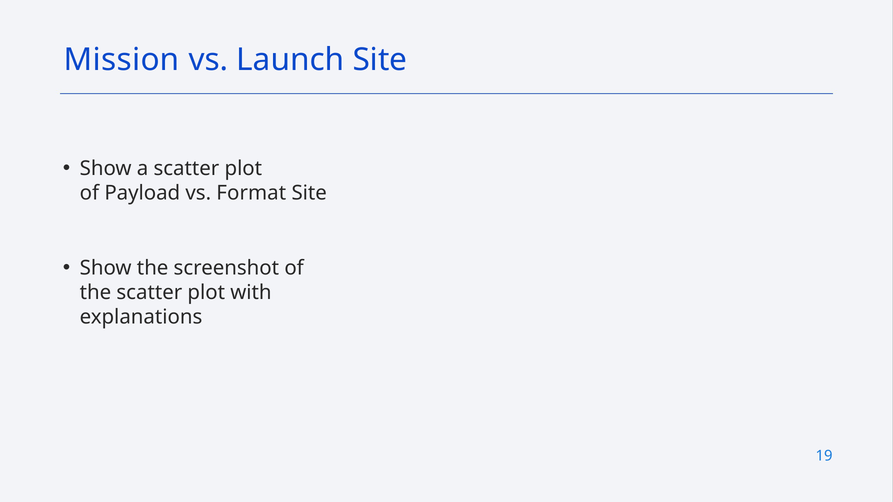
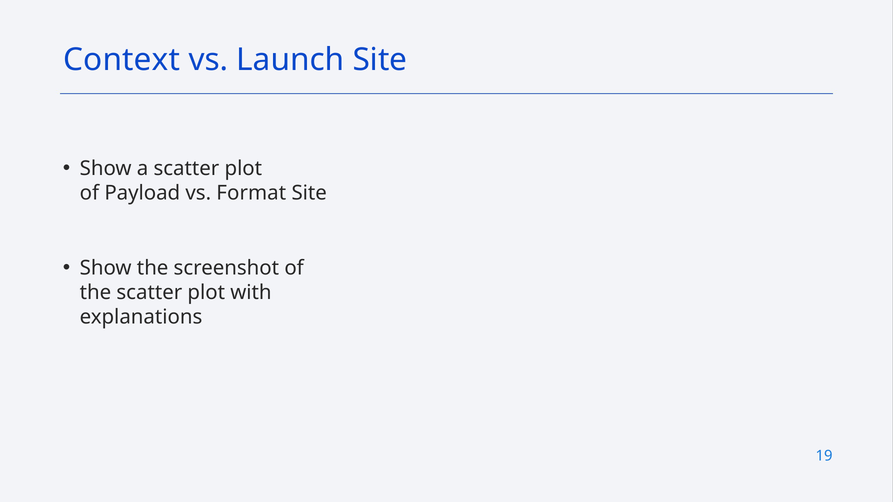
Mission: Mission -> Context
